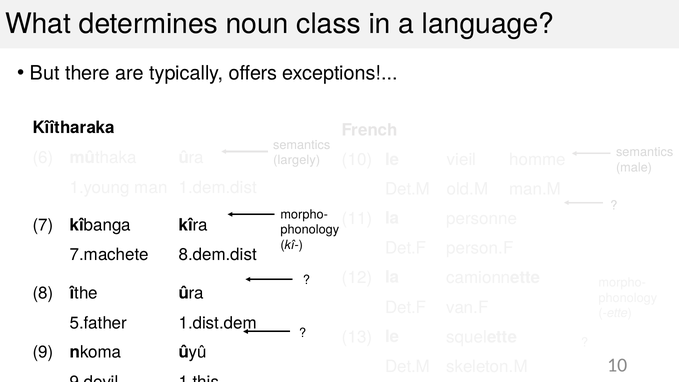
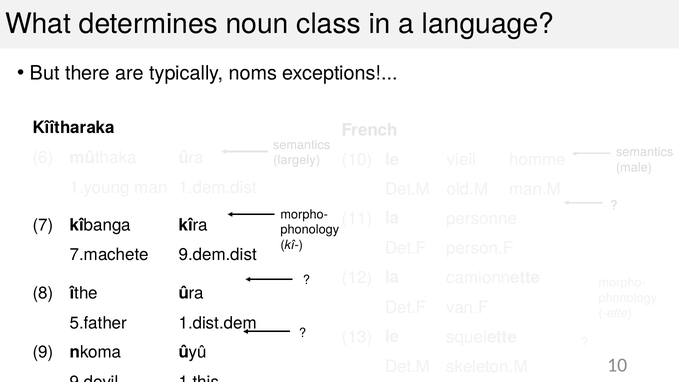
offers: offers -> noms
8.dem.dist: 8.dem.dist -> 9.dem.dist
